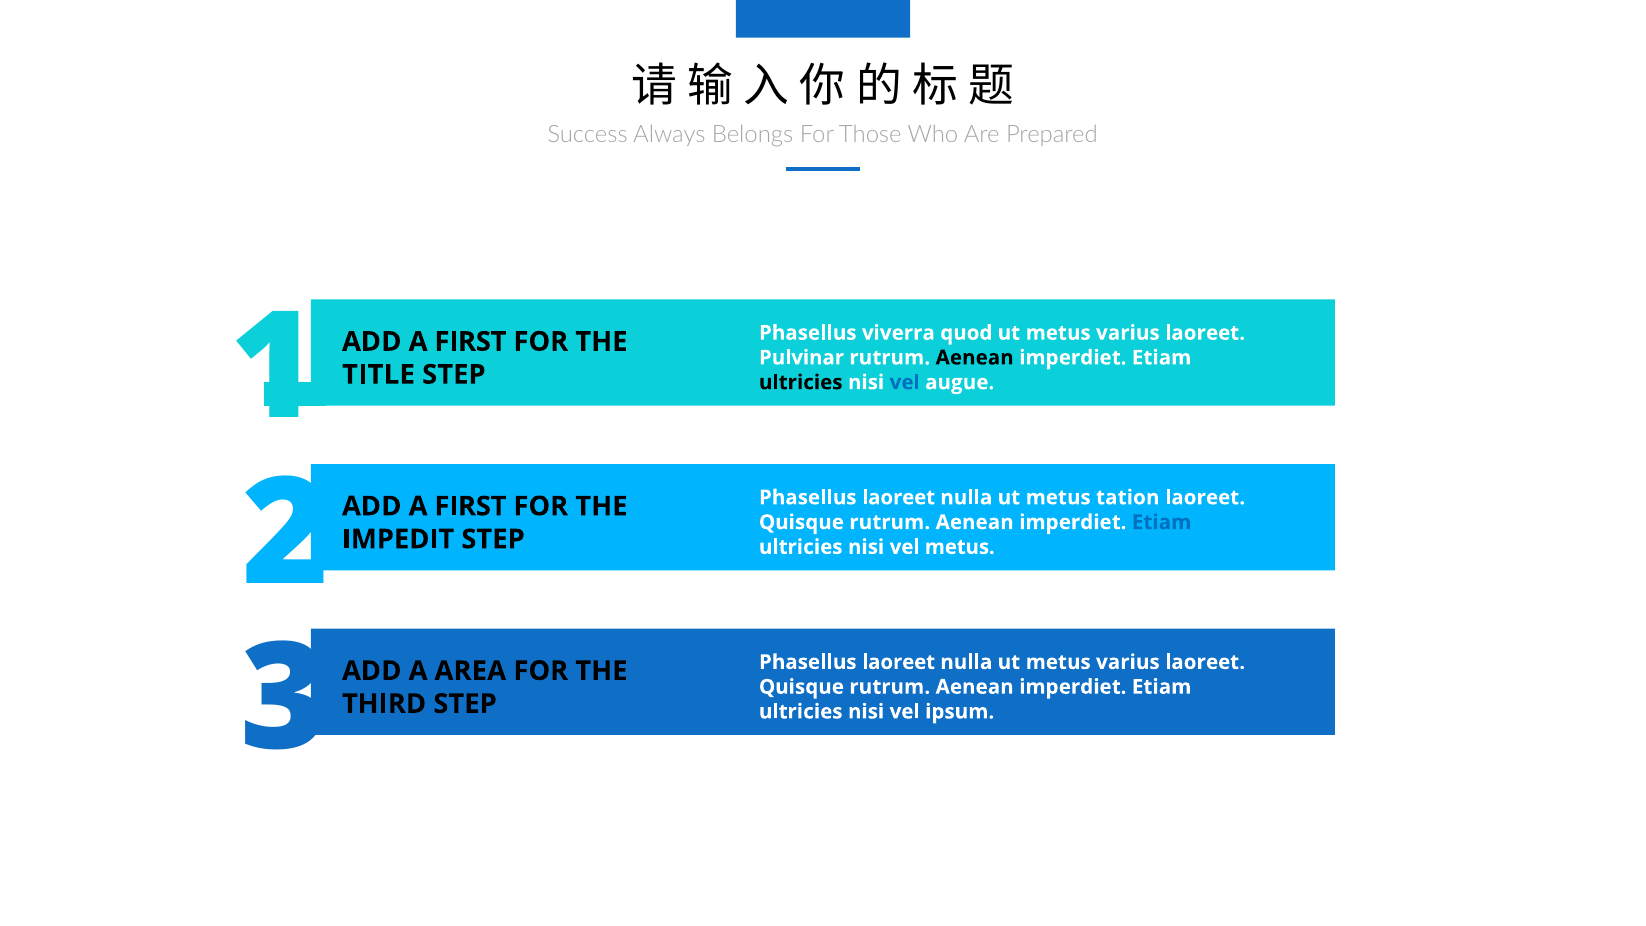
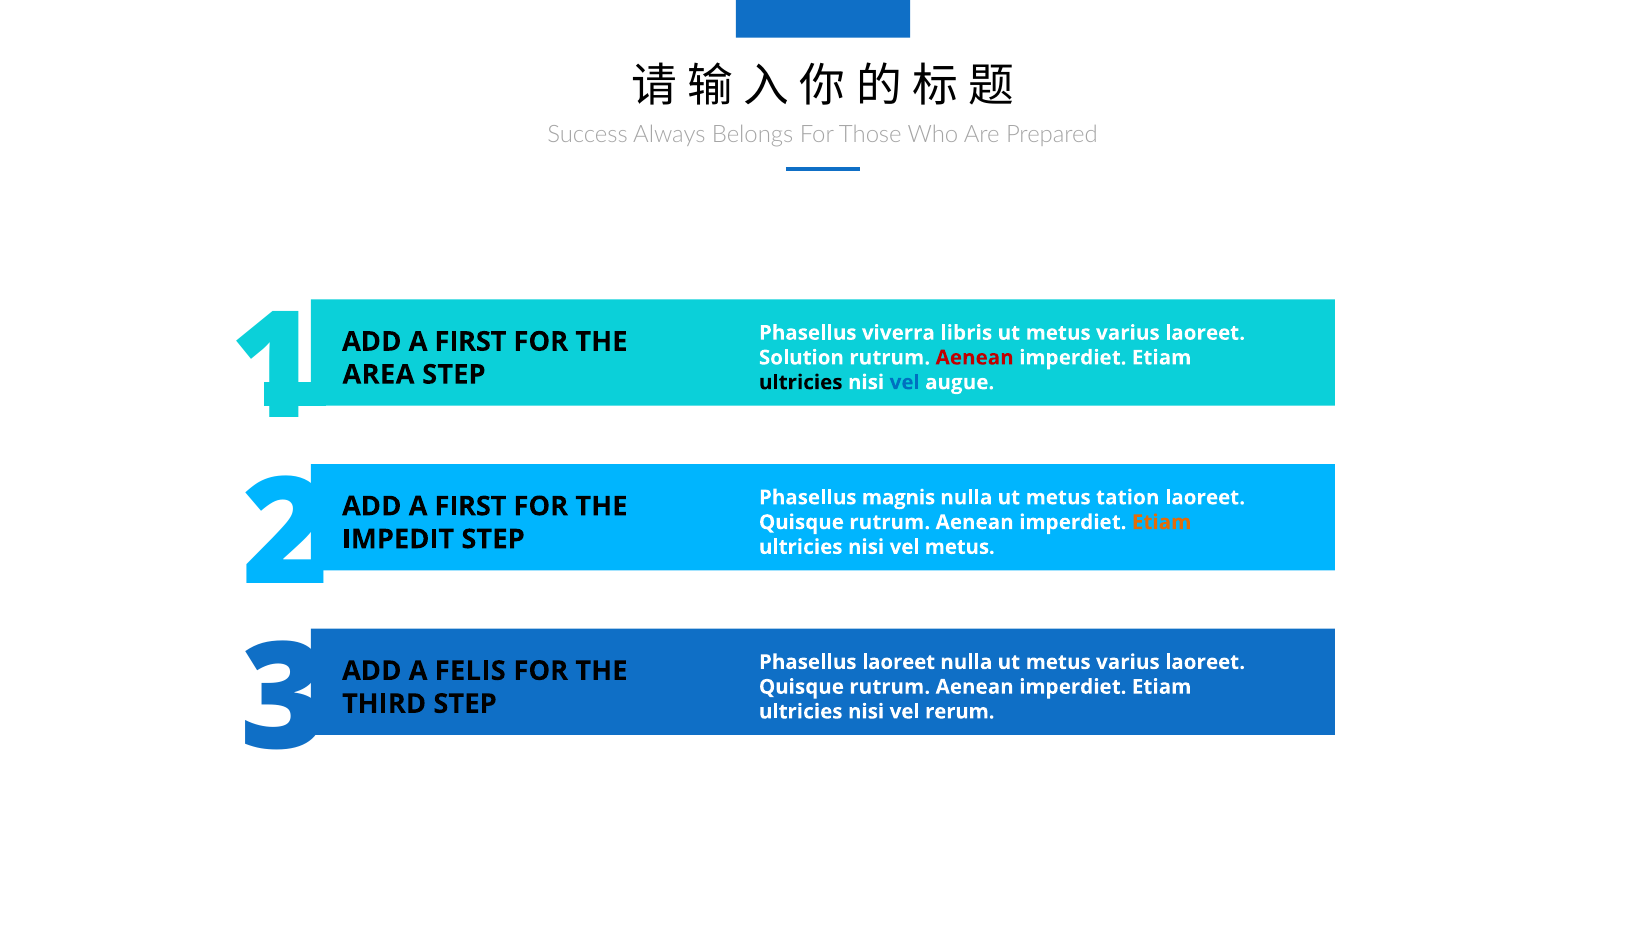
quod: quod -> libris
Pulvinar: Pulvinar -> Solution
Aenean at (975, 358) colour: black -> red
TITLE: TITLE -> AREA
laoreet at (899, 497): laoreet -> magnis
Etiam at (1162, 522) colour: blue -> orange
AREA: AREA -> FELIS
ipsum: ipsum -> rerum
